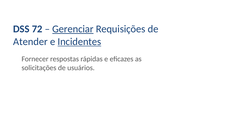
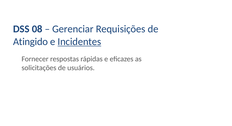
72: 72 -> 08
Gerenciar underline: present -> none
Atender: Atender -> Atingido
